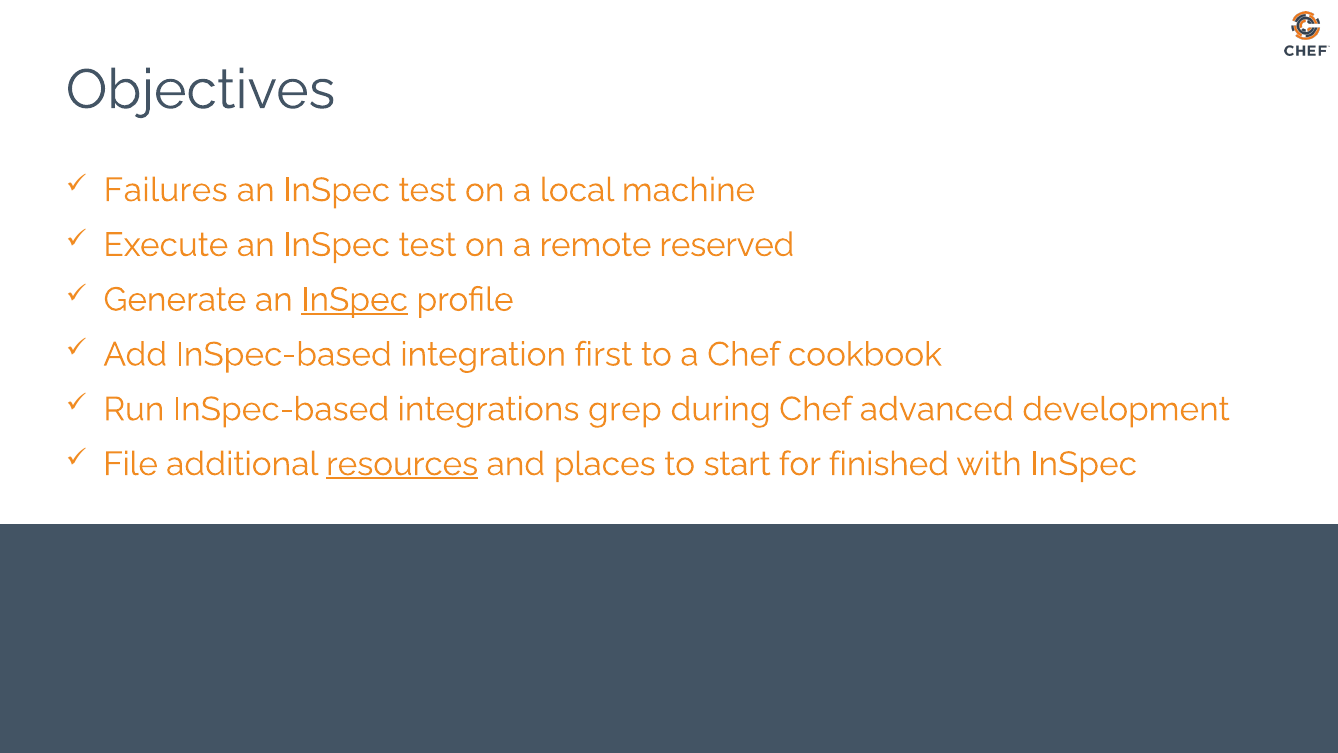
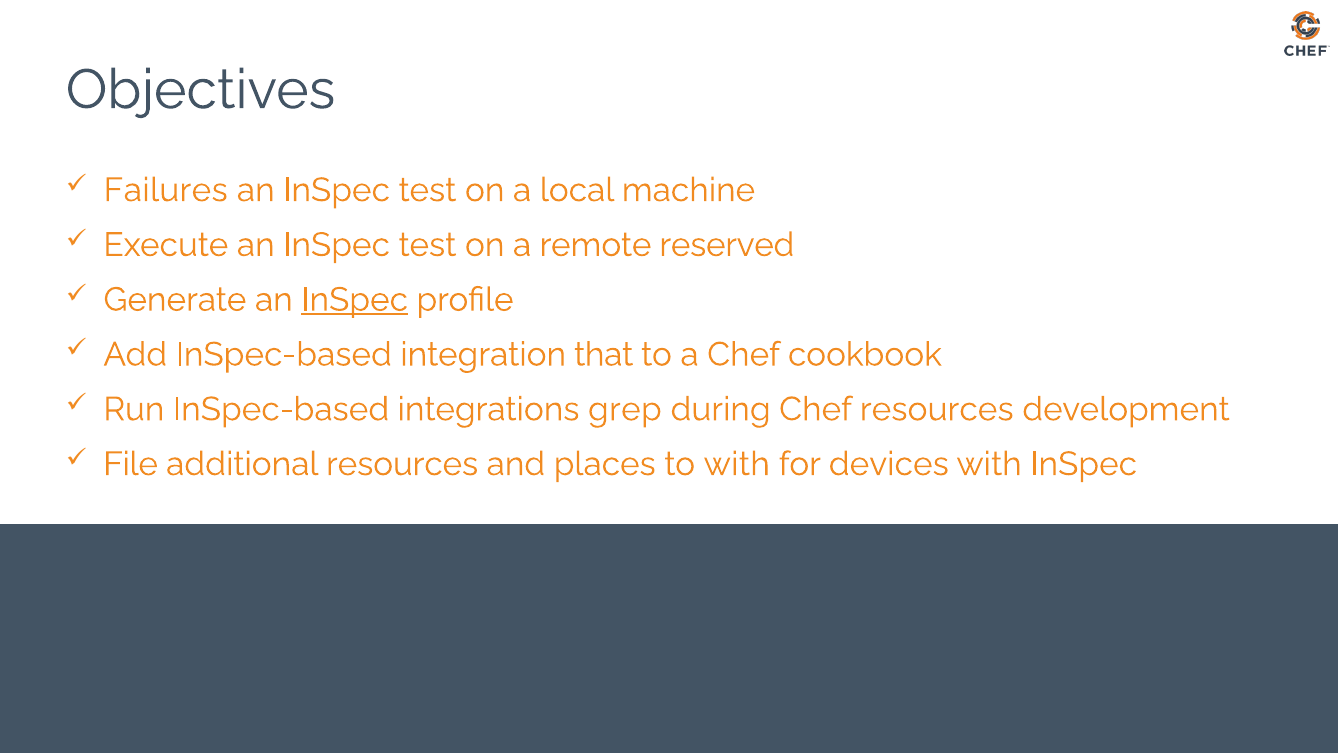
first: first -> that
Chef advanced: advanced -> resources
resources at (402, 464) underline: present -> none
to start: start -> with
finished: finished -> devices
